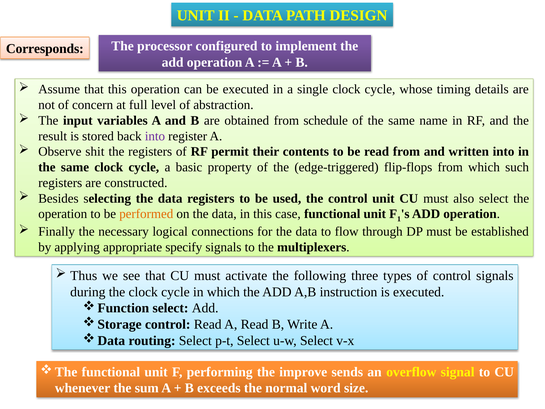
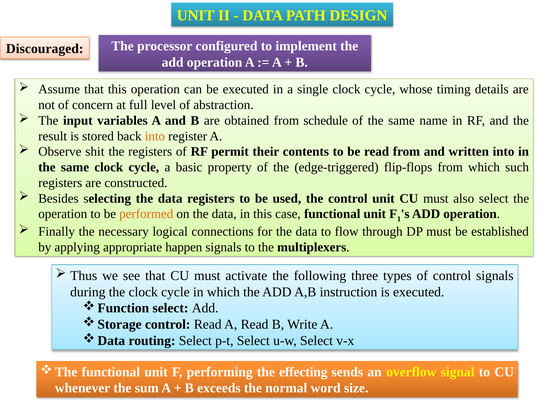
Corresponds: Corresponds -> Discouraged
into at (155, 136) colour: purple -> orange
specify: specify -> happen
improve: improve -> effecting
